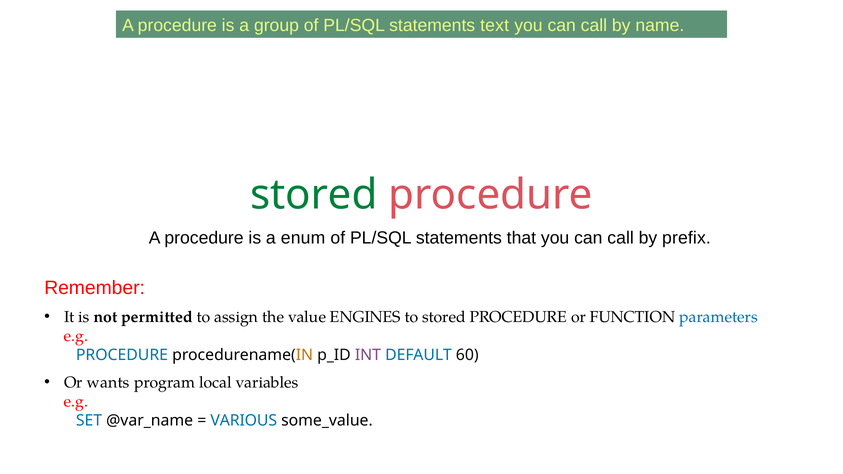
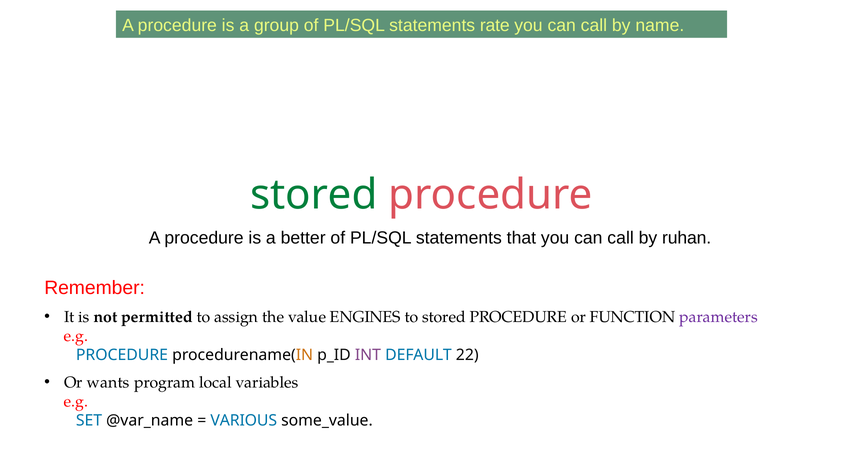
text: text -> rate
enum: enum -> better
prefix: prefix -> ruhan
parameters colour: blue -> purple
60: 60 -> 22
